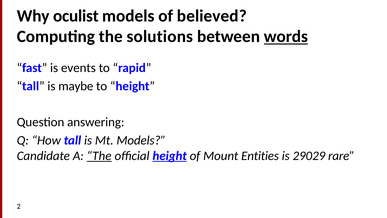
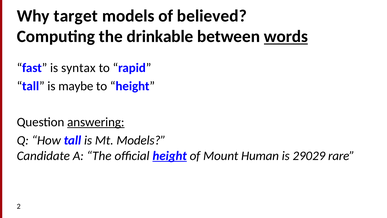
oculist: oculist -> target
solutions: solutions -> drinkable
events: events -> syntax
answering underline: none -> present
The at (99, 156) underline: present -> none
Entities: Entities -> Human
